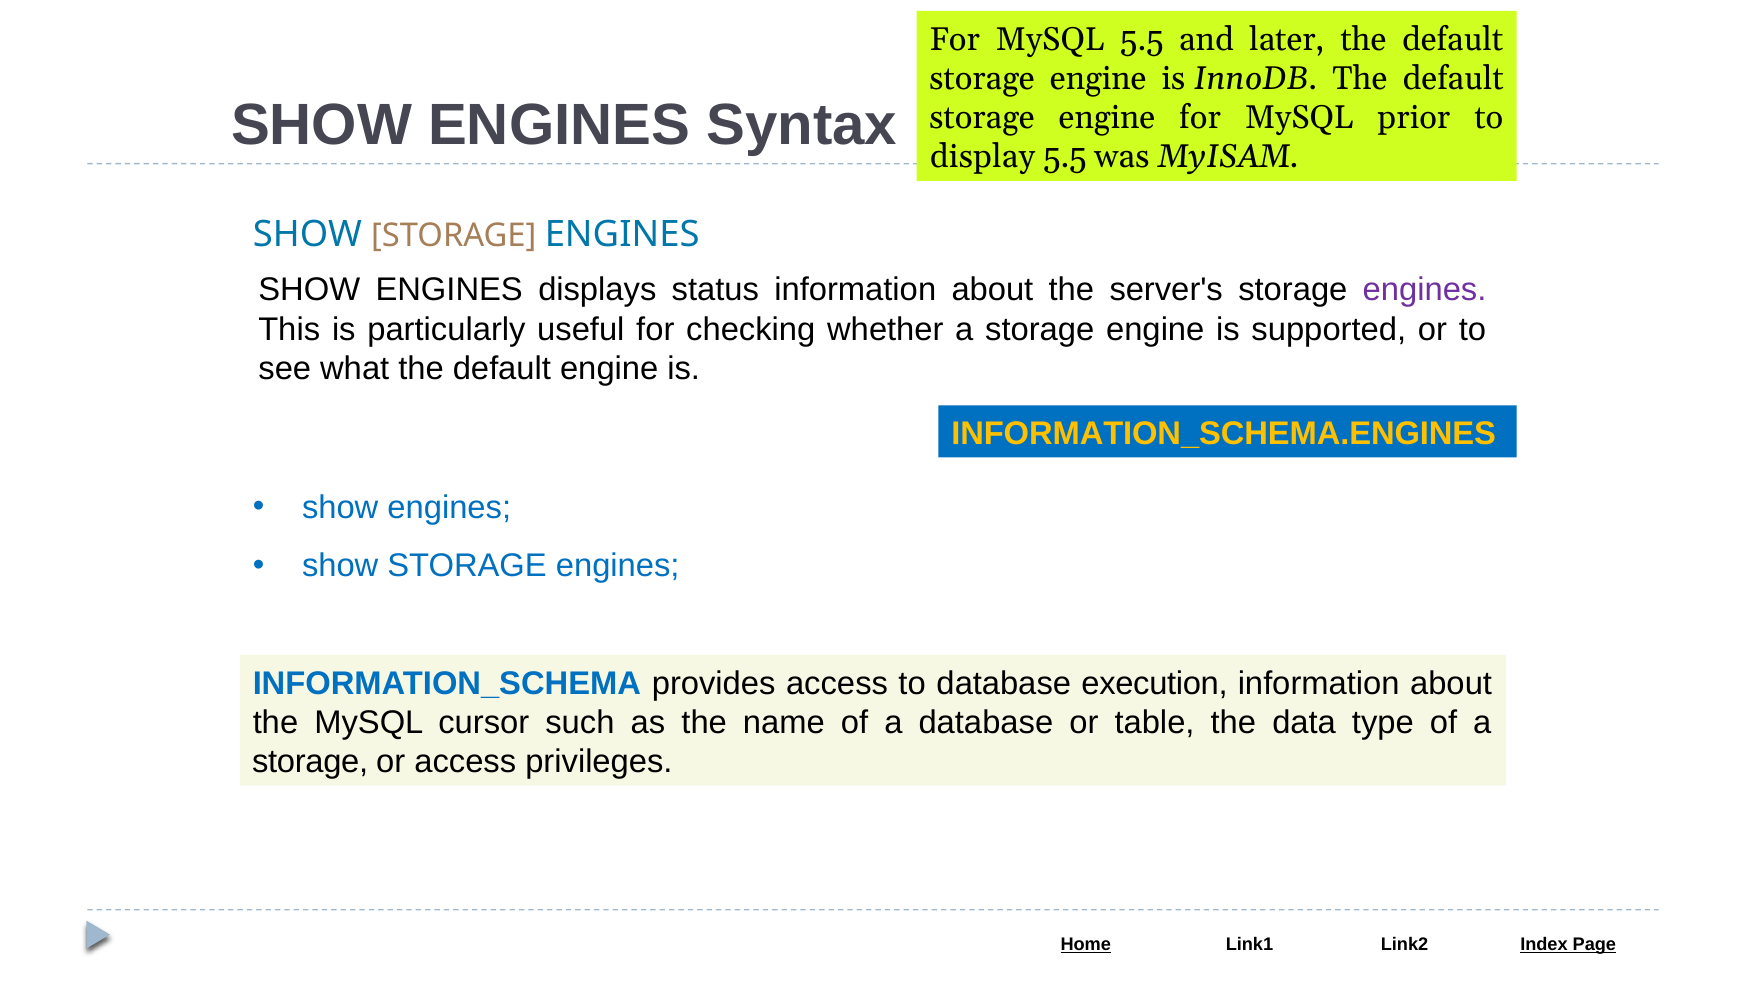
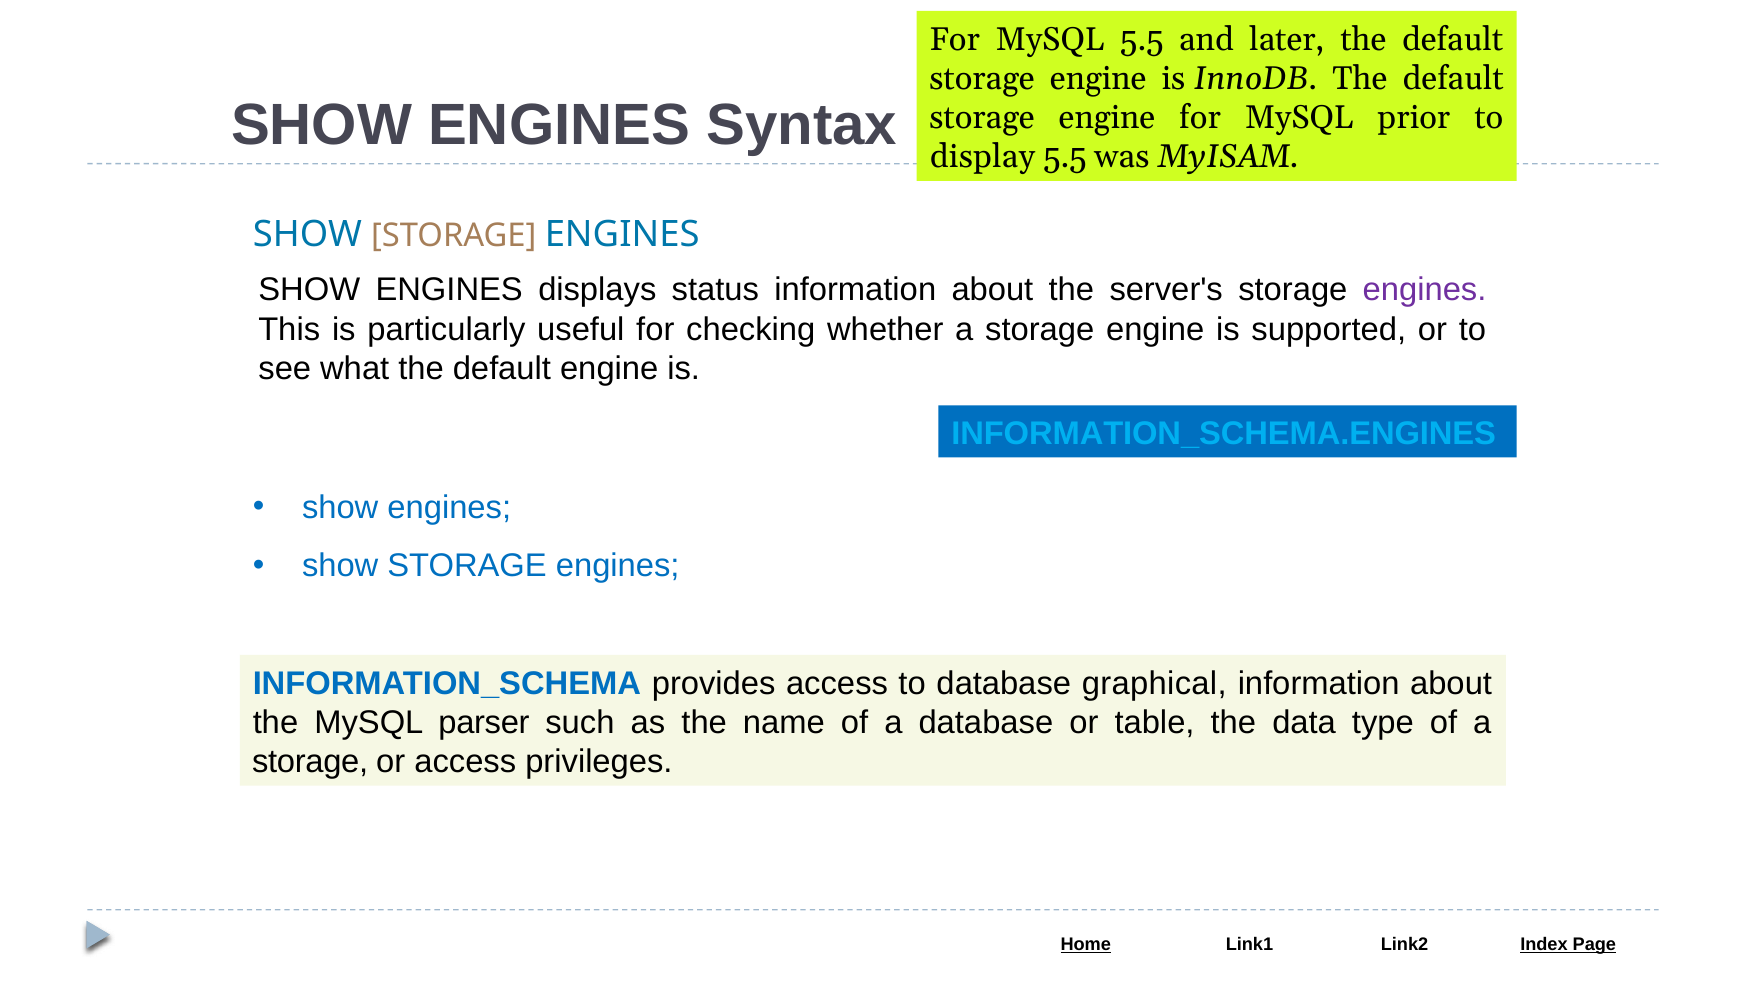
INFORMATION_SCHEMA.ENGINES colour: yellow -> light blue
execution: execution -> graphical
cursor: cursor -> parser
